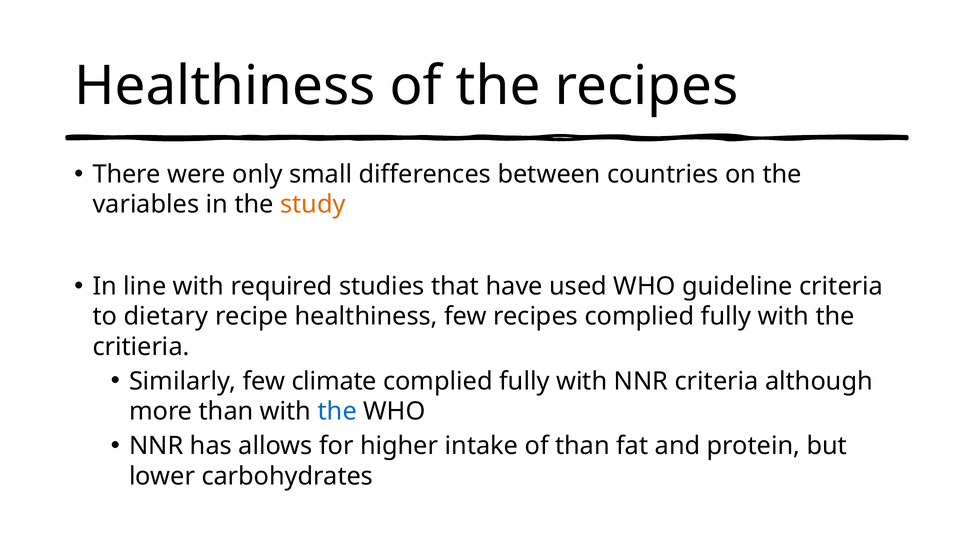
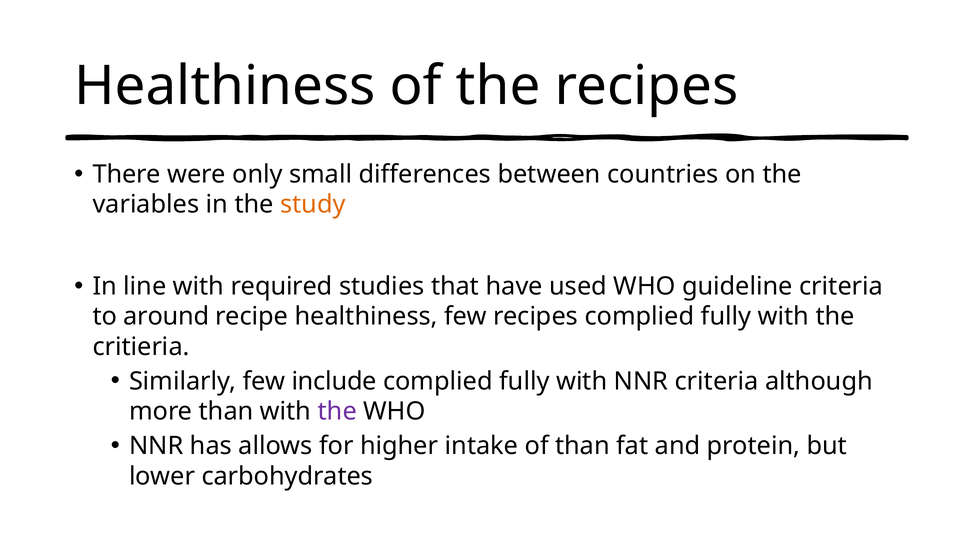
dietary: dietary -> around
climate: climate -> include
the at (337, 411) colour: blue -> purple
